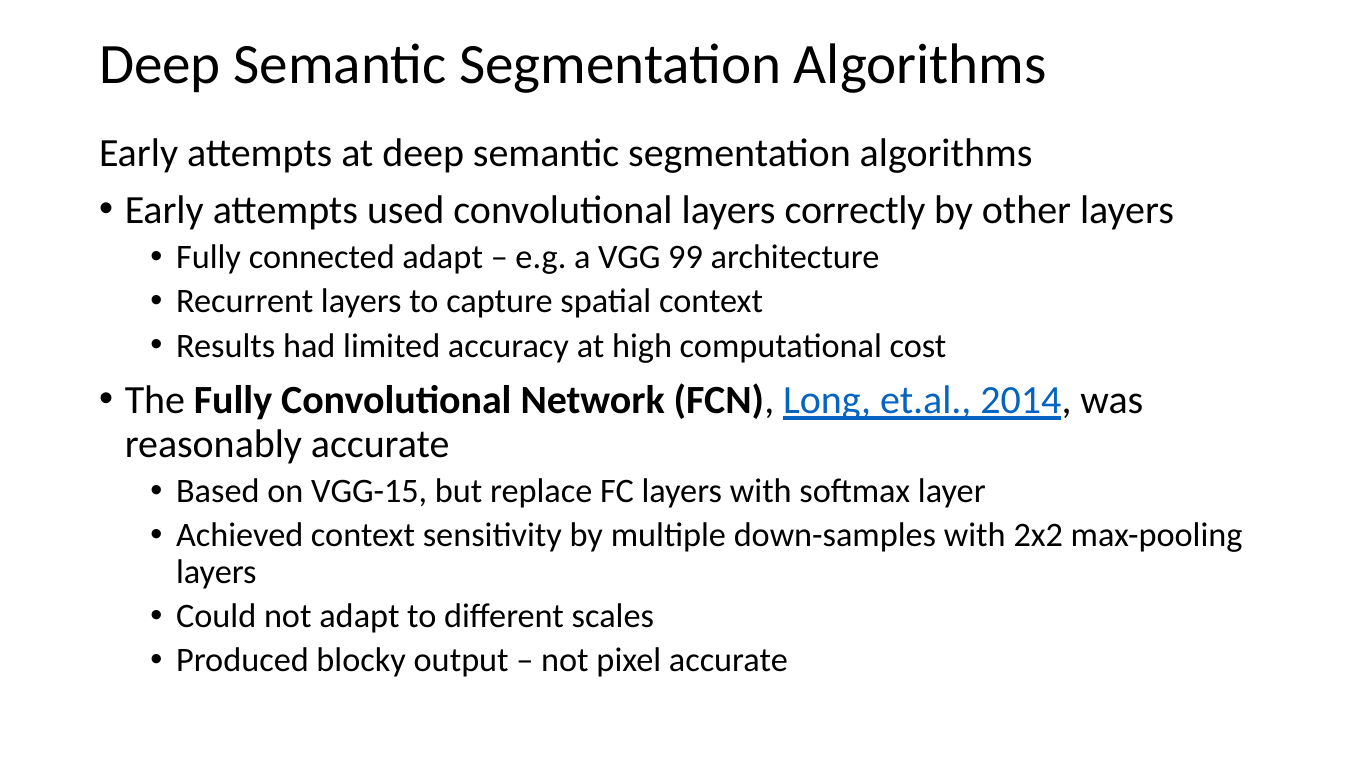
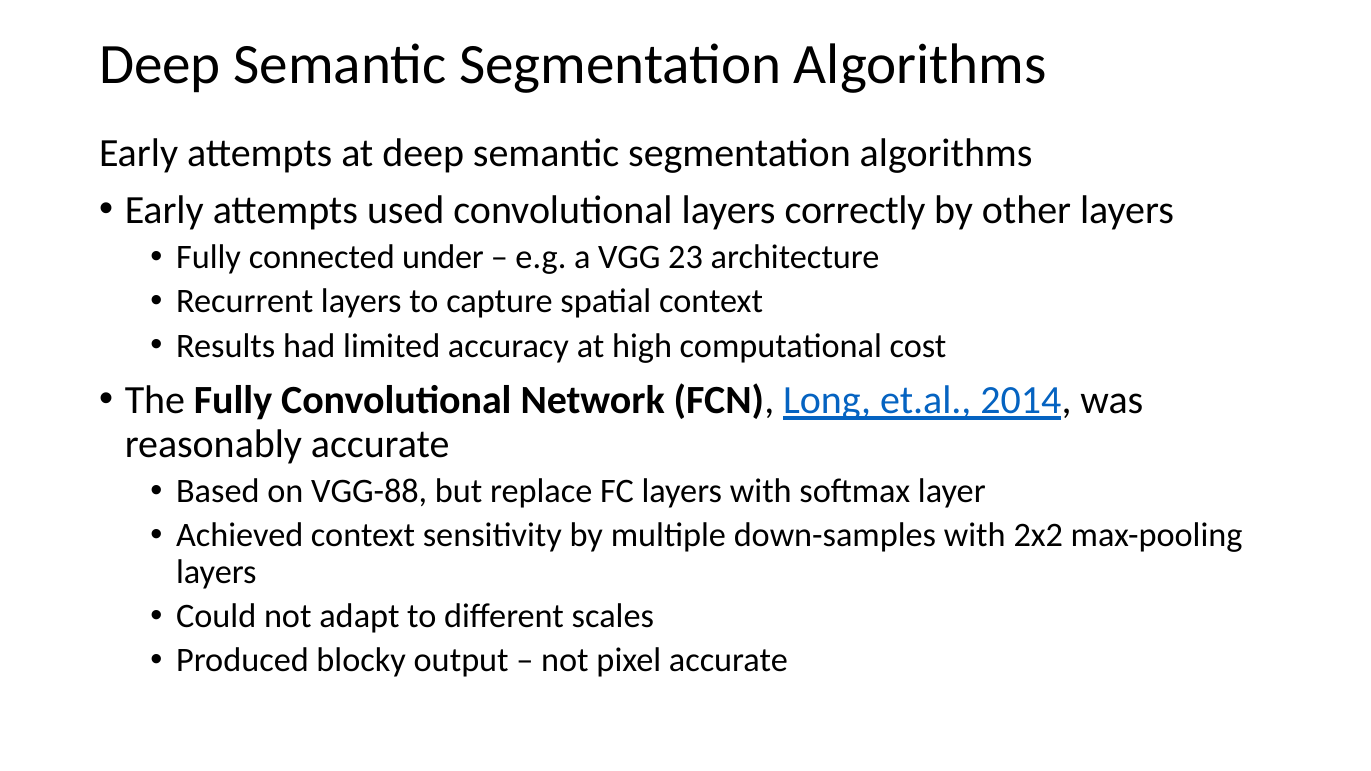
connected adapt: adapt -> under
99: 99 -> 23
VGG-15: VGG-15 -> VGG-88
